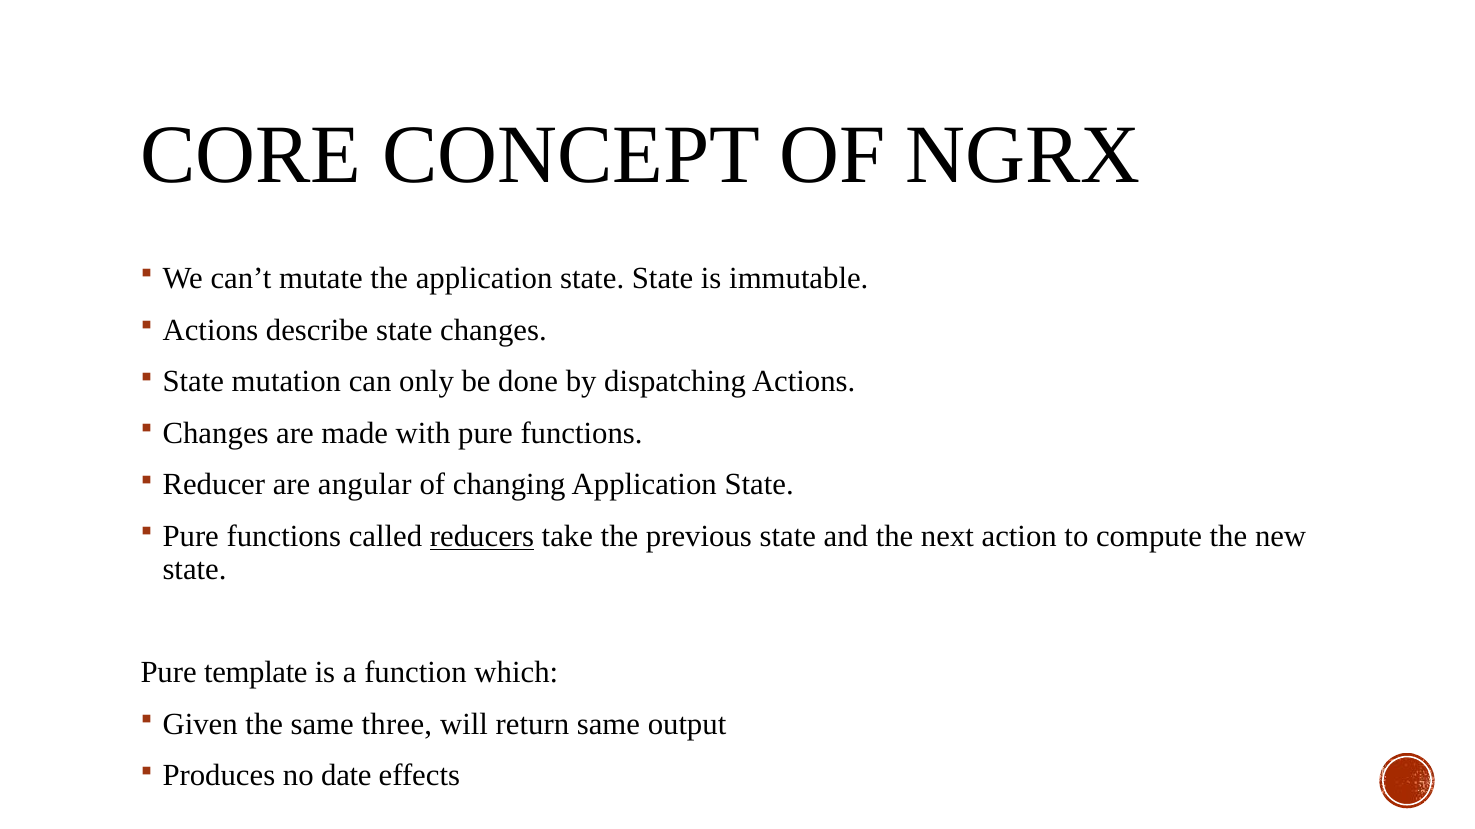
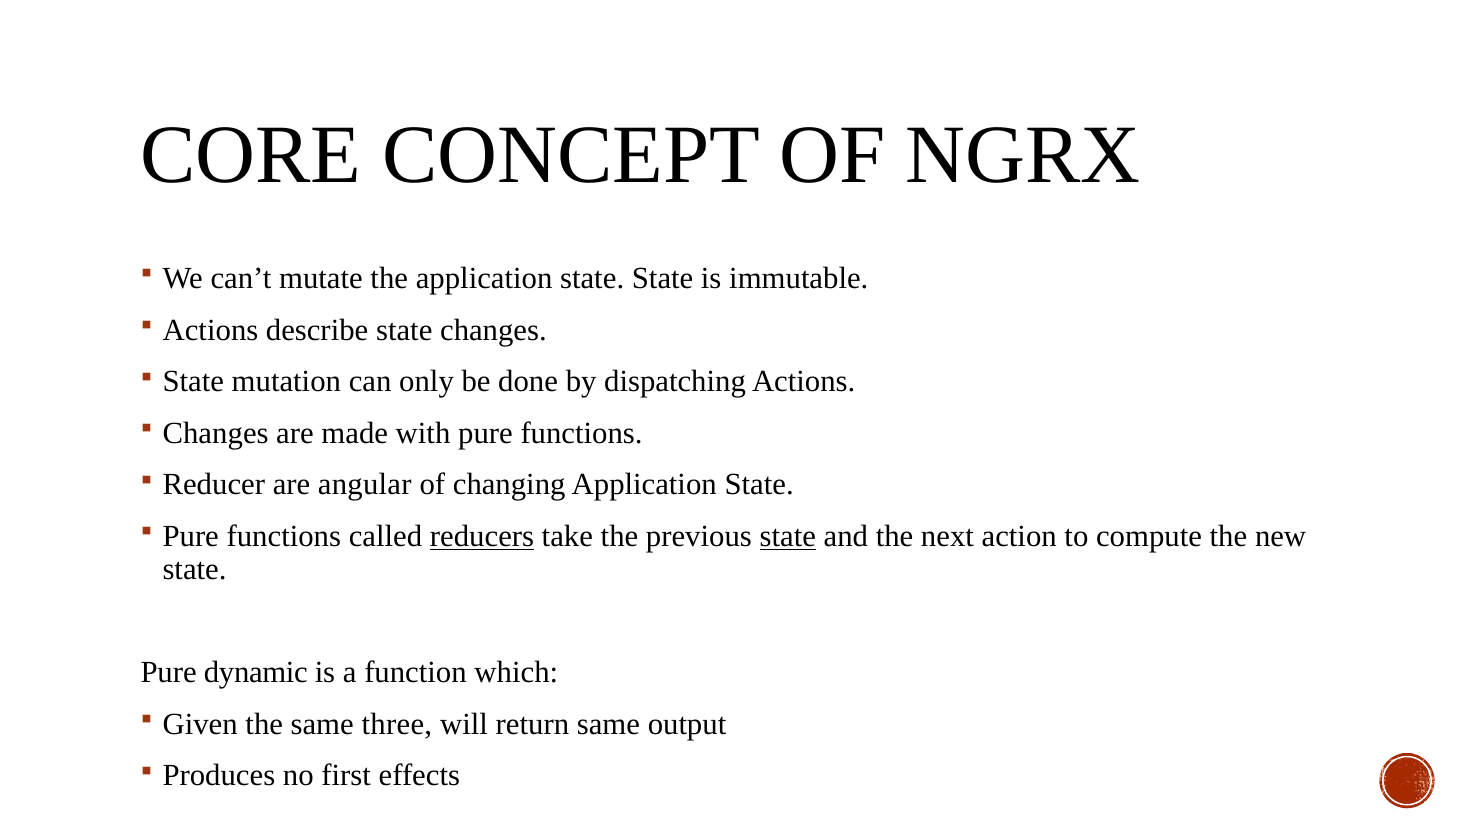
state at (788, 537) underline: none -> present
template: template -> dynamic
date: date -> first
